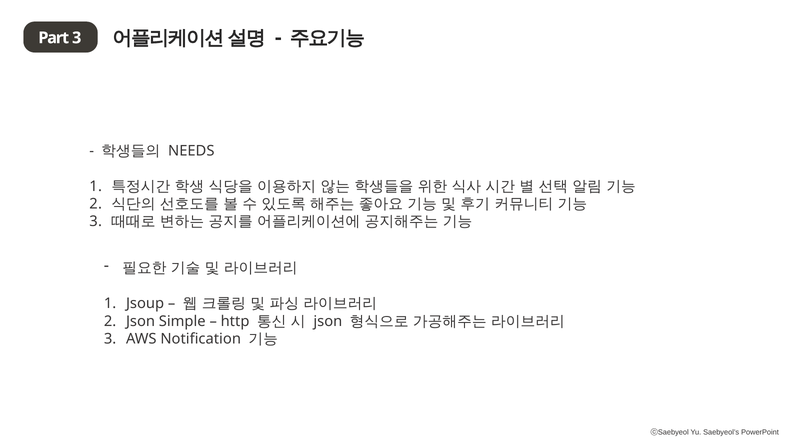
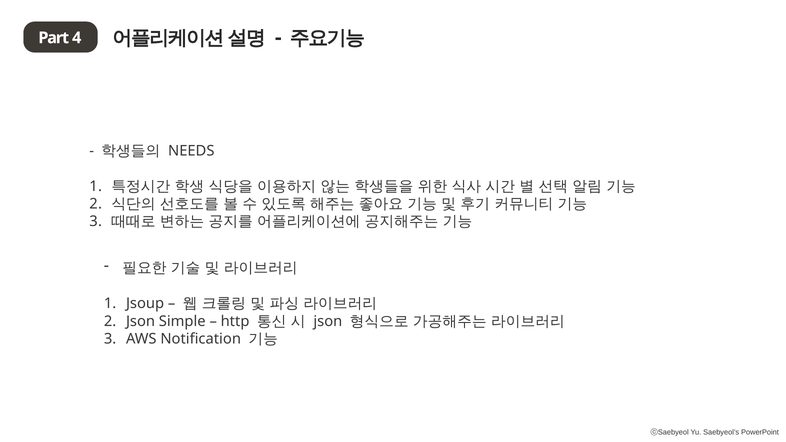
Part 3: 3 -> 4
